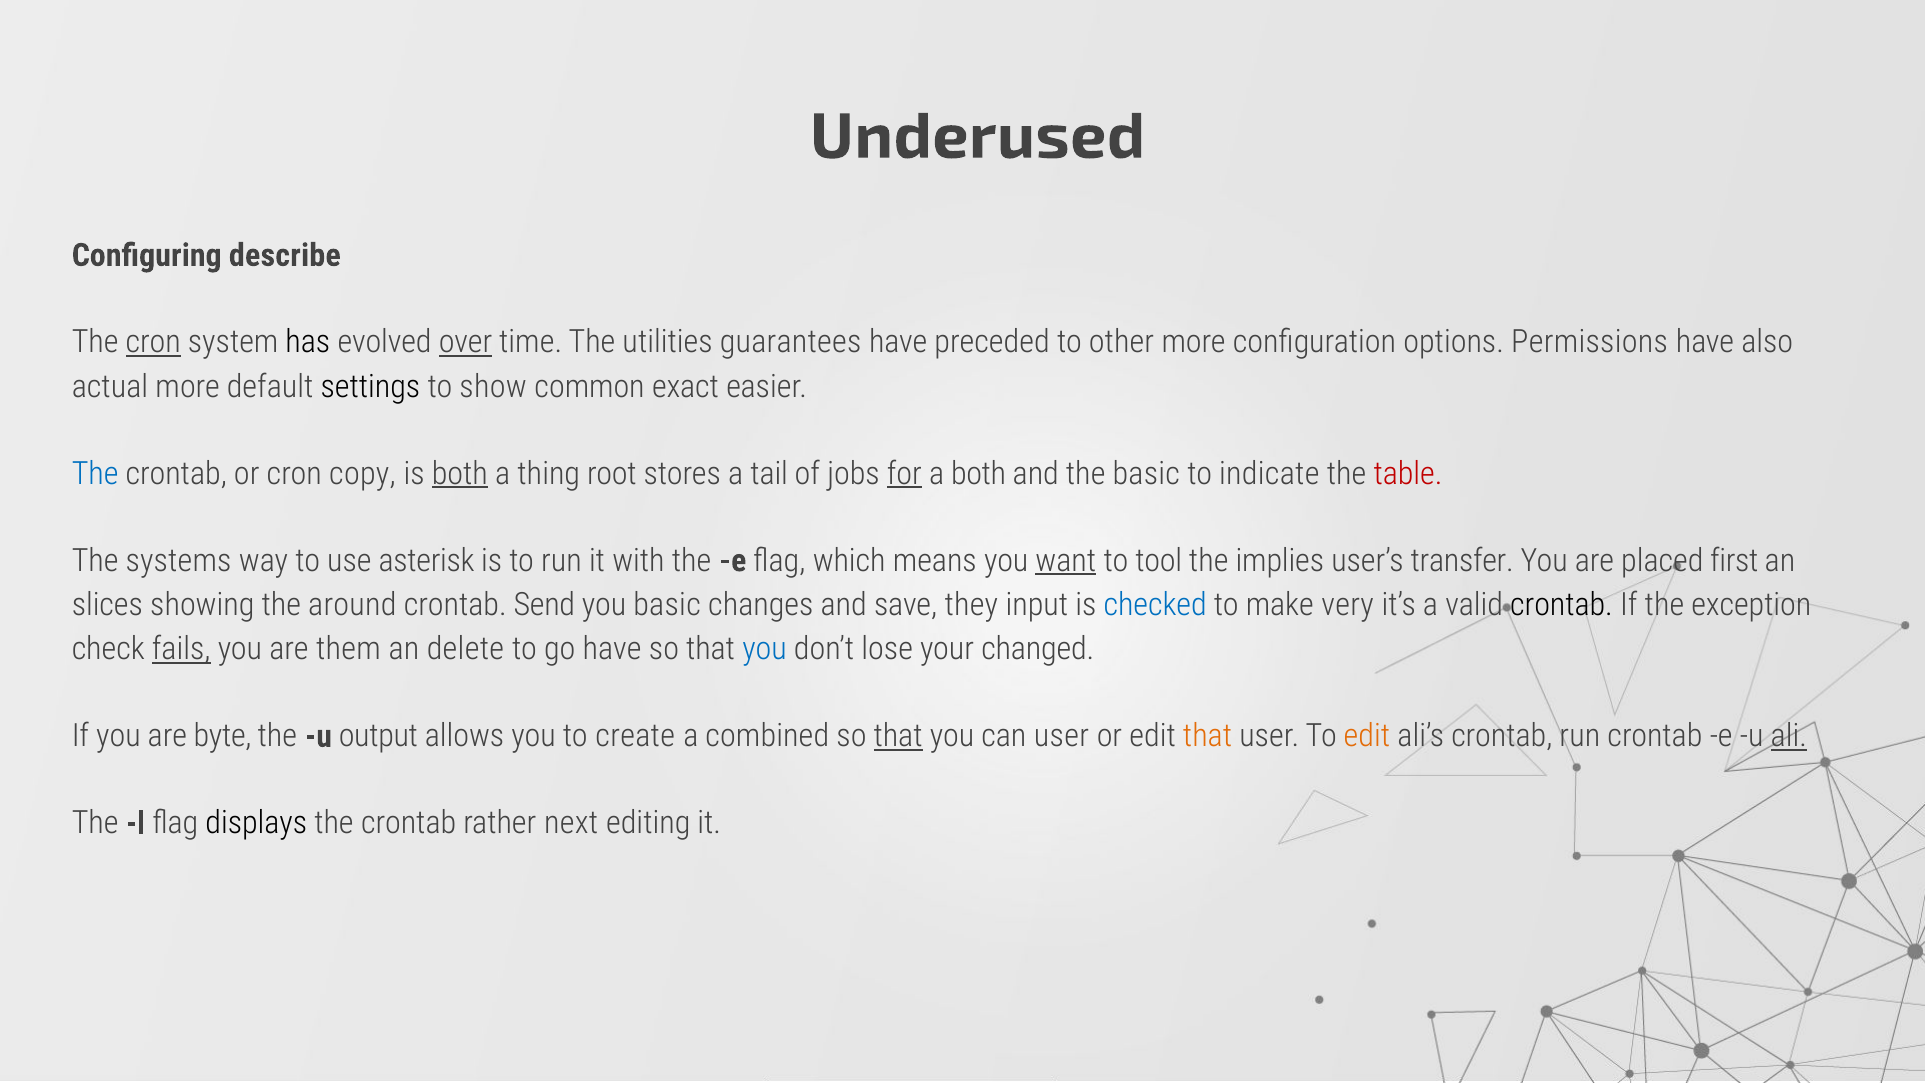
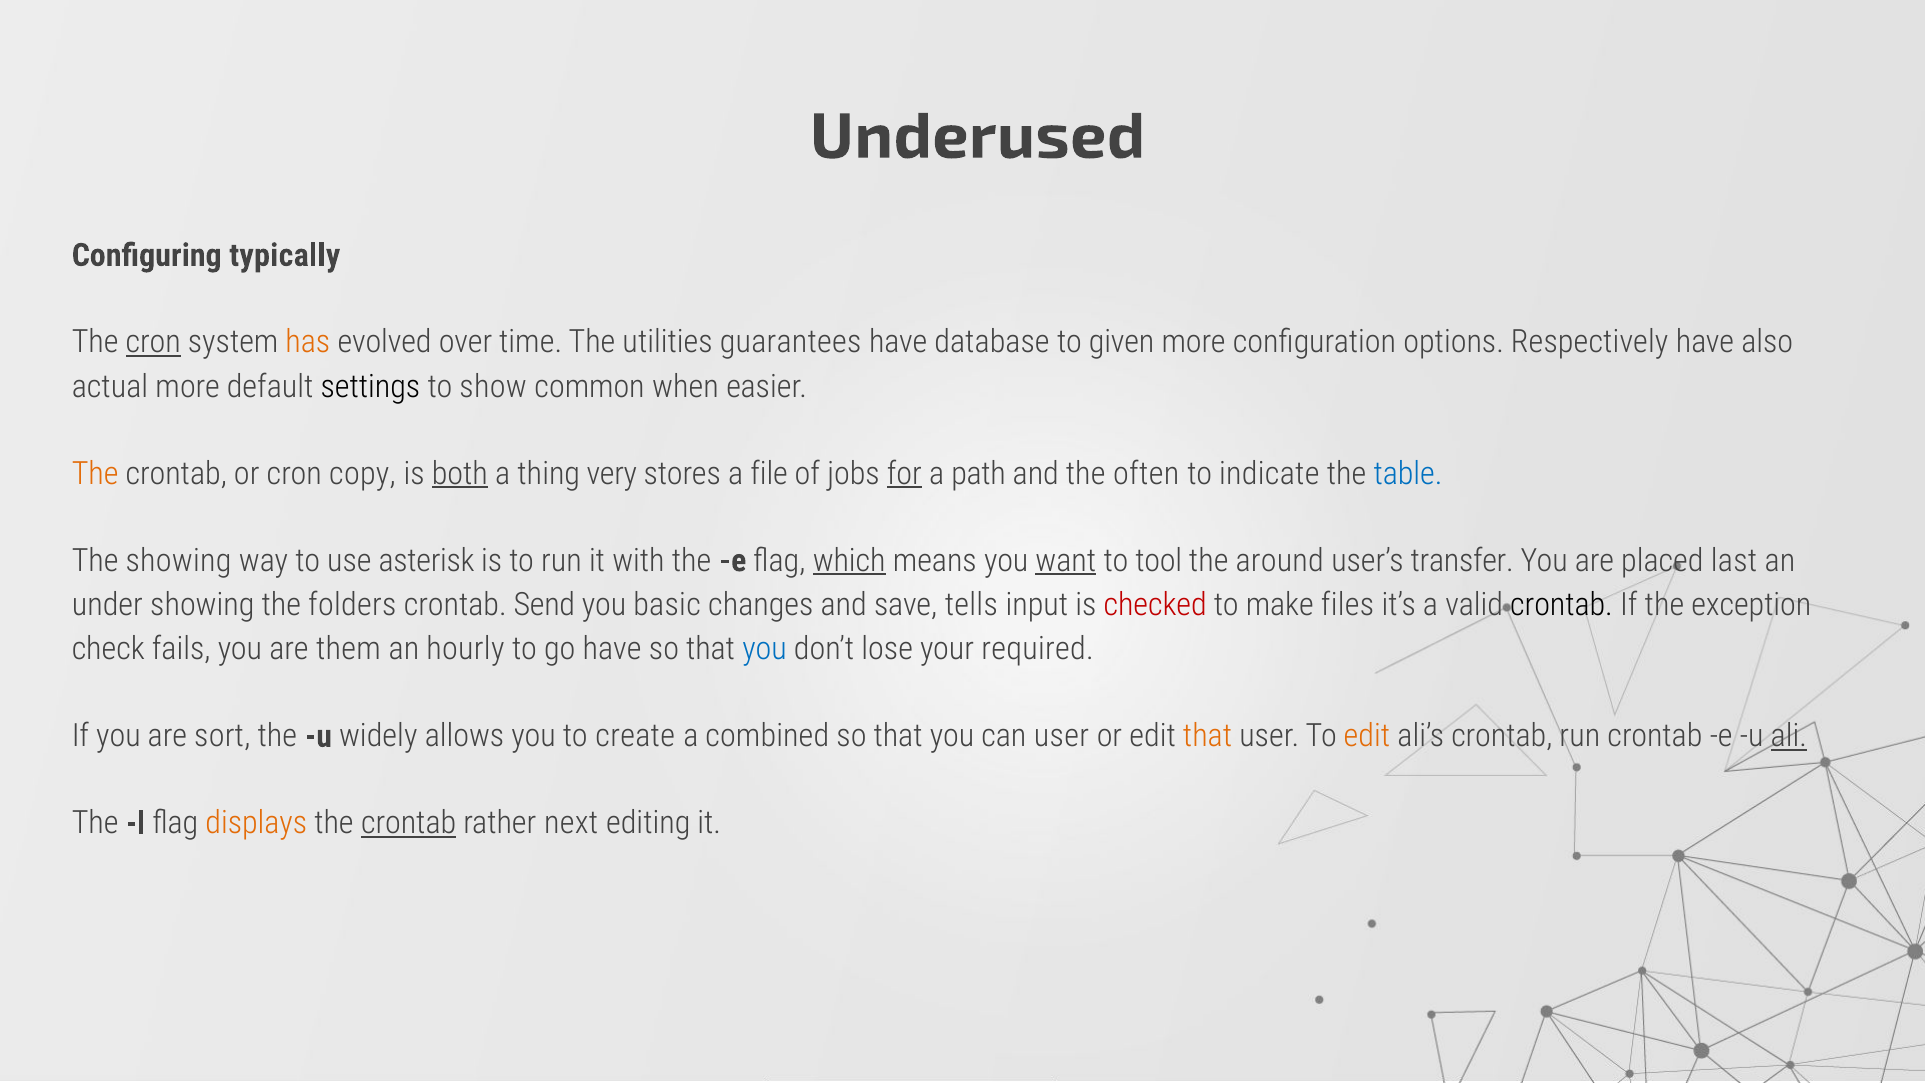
describe: describe -> typically
has colour: black -> orange
over underline: present -> none
preceded: preceded -> database
other: other -> given
Permissions: Permissions -> Respectively
exact: exact -> when
The at (95, 474) colour: blue -> orange
root: root -> very
tail: tail -> file
a both: both -> path
the basic: basic -> often
table colour: red -> blue
The systems: systems -> showing
which underline: none -> present
implies: implies -> around
first: first -> last
slices: slices -> under
around: around -> folders
they: they -> tells
checked colour: blue -> red
very: very -> files
fails underline: present -> none
delete: delete -> hourly
changed: changed -> required
byte: byte -> sort
output: output -> widely
that at (898, 736) underline: present -> none
displays colour: black -> orange
crontab at (409, 823) underline: none -> present
